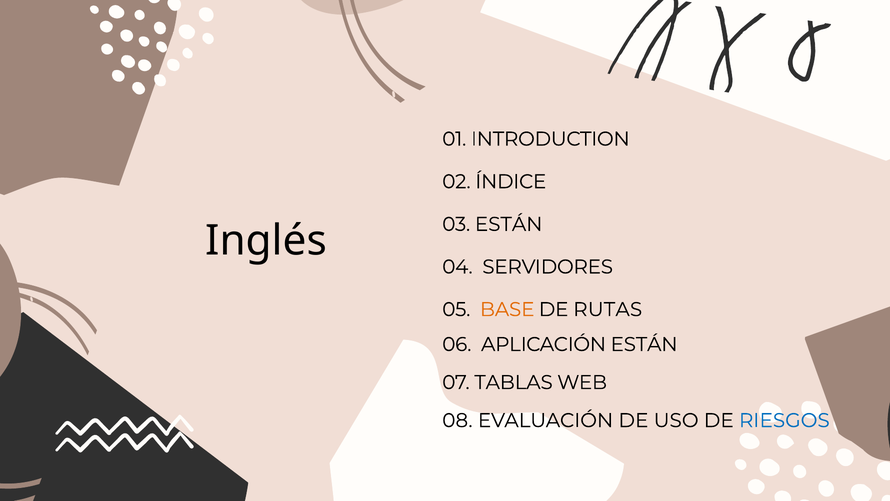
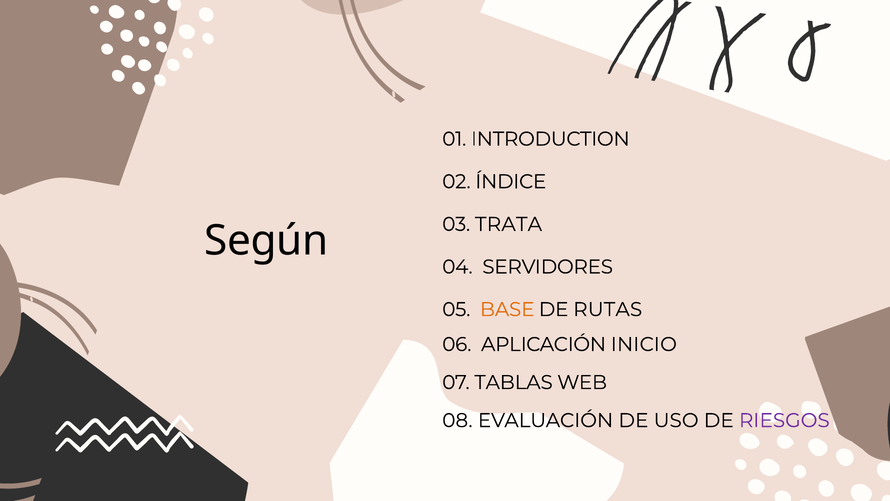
03 ESTÁN: ESTÁN -> TRATA
Inglés: Inglés -> Según
APLICACIÓN ESTÁN: ESTÁN -> INICIO
RIESGOS colour: blue -> purple
